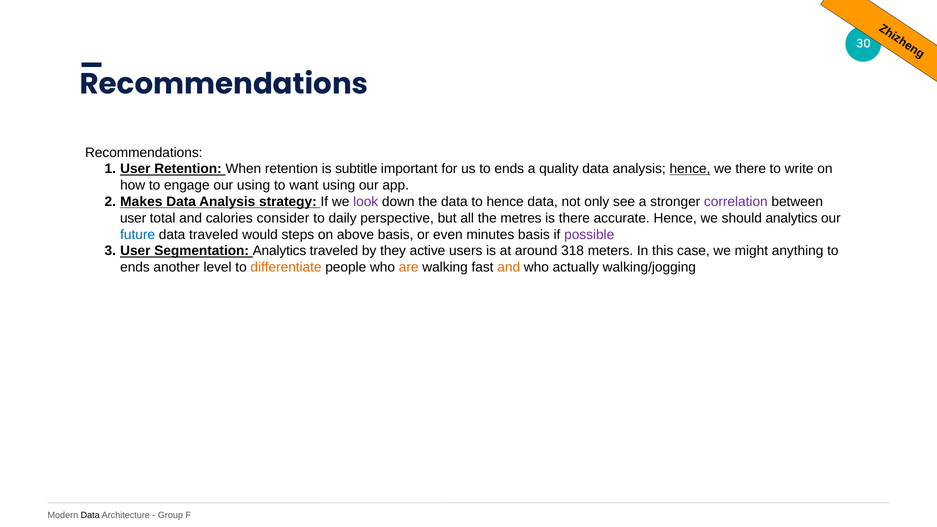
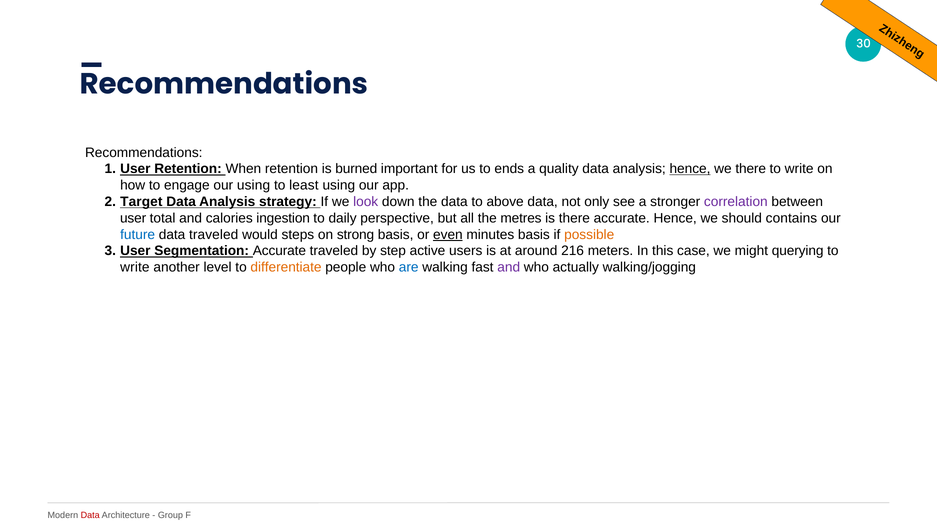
subtitle: subtitle -> burned
want: want -> least
Makes: Makes -> Target
to hence: hence -> above
consider: consider -> ingestion
should analytics: analytics -> contains
above: above -> strong
even underline: none -> present
possible colour: purple -> orange
Segmentation Analytics: Analytics -> Accurate
they: they -> step
318: 318 -> 216
anything: anything -> querying
ends at (135, 267): ends -> write
are colour: orange -> blue
and at (509, 267) colour: orange -> purple
Data at (90, 515) colour: black -> red
